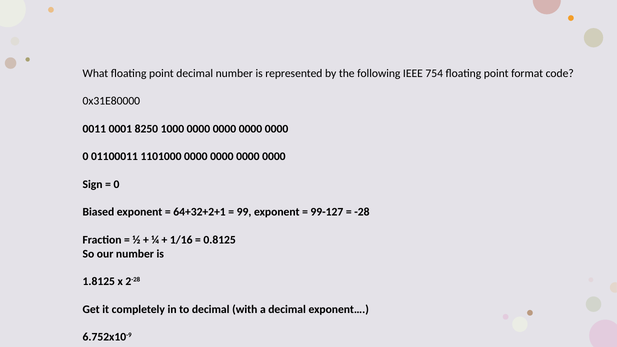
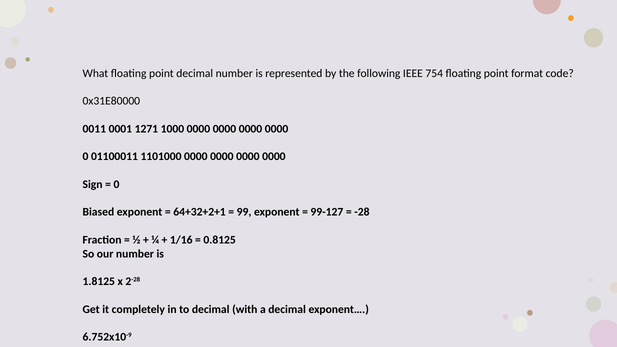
8250: 8250 -> 1271
